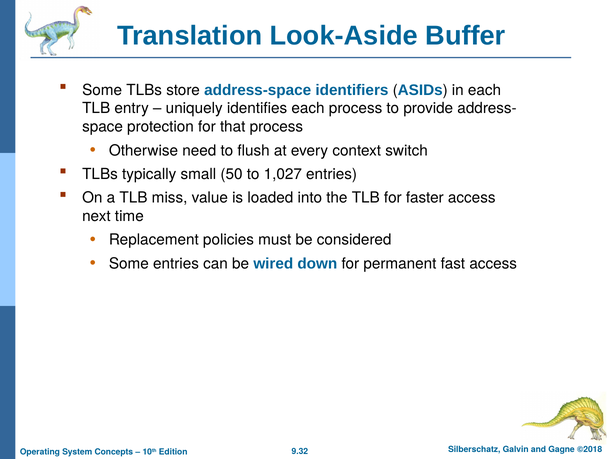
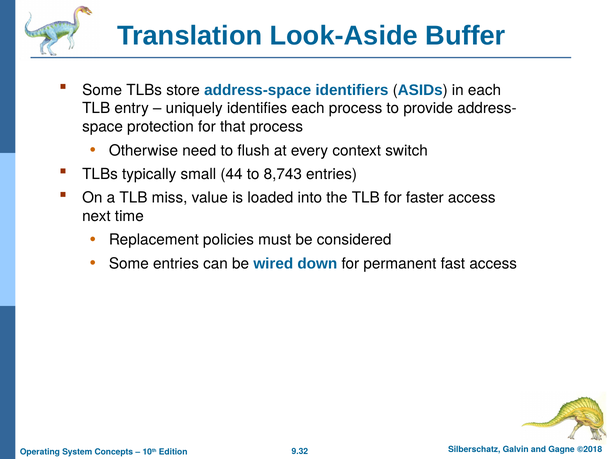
50: 50 -> 44
1,027: 1,027 -> 8,743
